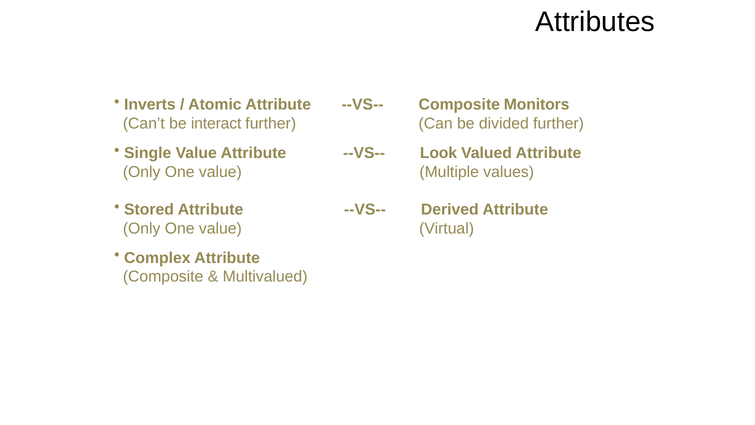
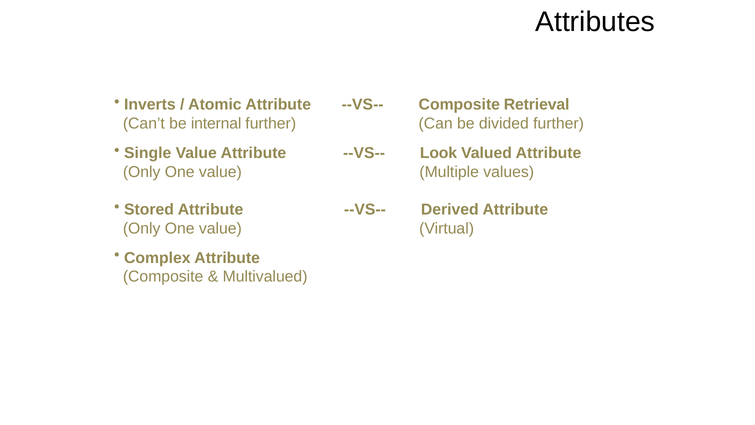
Monitors: Monitors -> Retrieval
interact: interact -> internal
